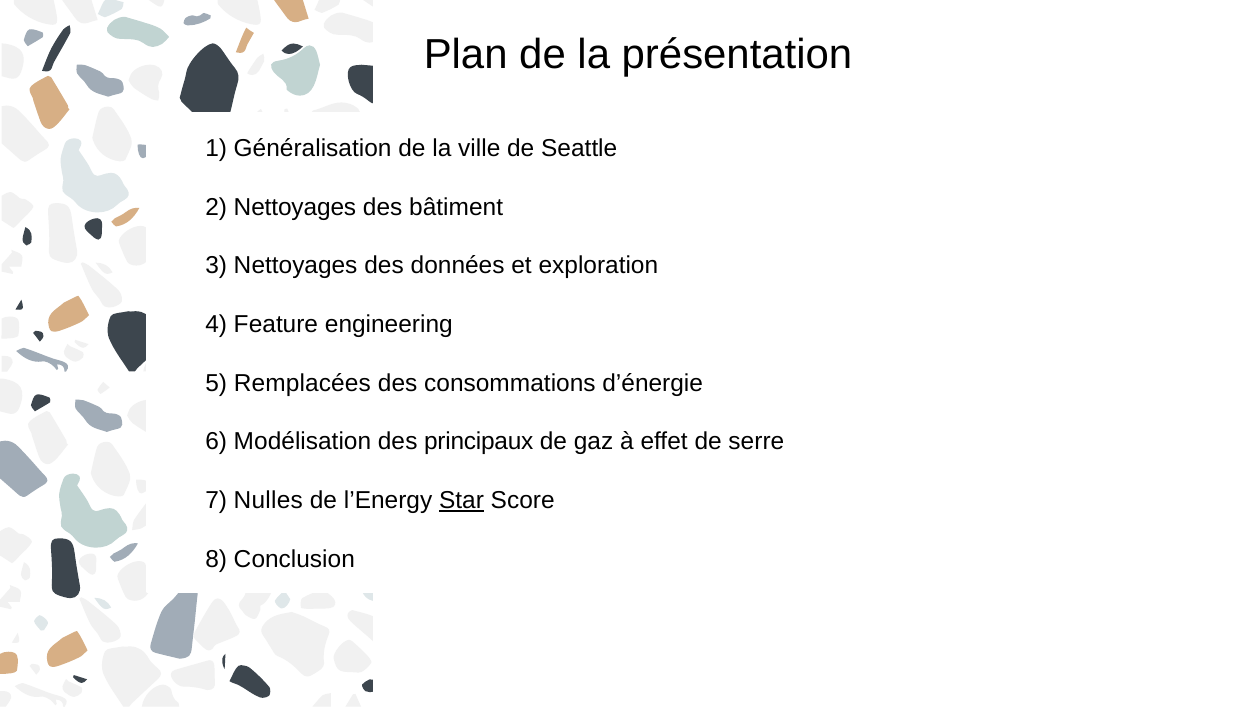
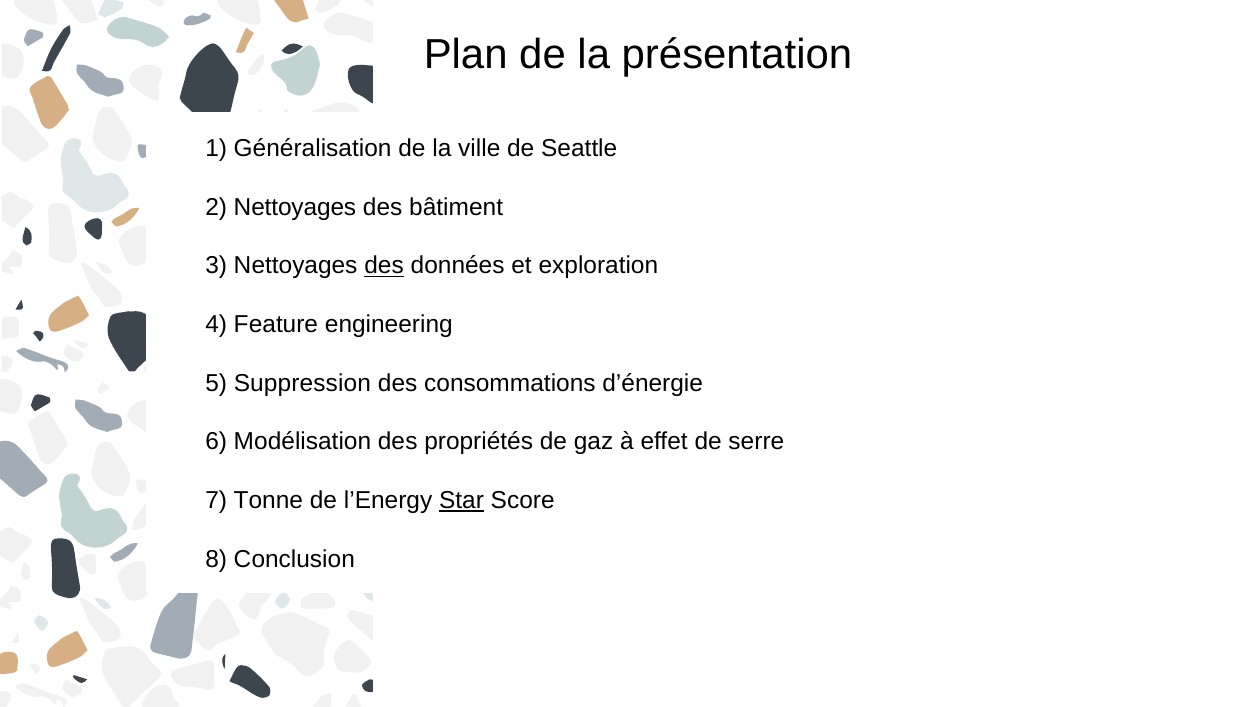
des at (384, 266) underline: none -> present
Remplacées: Remplacées -> Suppression
principaux: principaux -> propriétés
Nulles: Nulles -> Tonne
